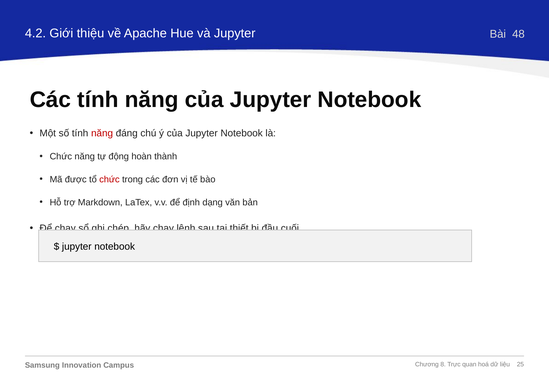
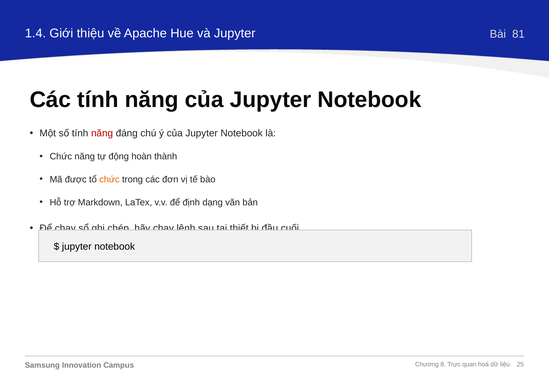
4.2: 4.2 -> 1.4
48: 48 -> 81
chức at (109, 179) colour: red -> orange
